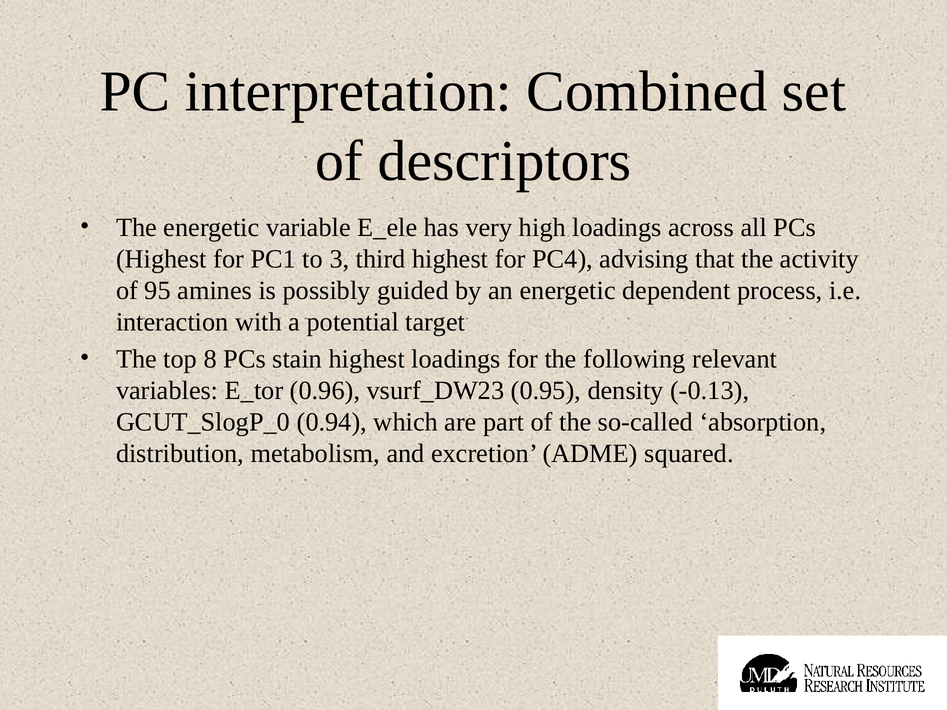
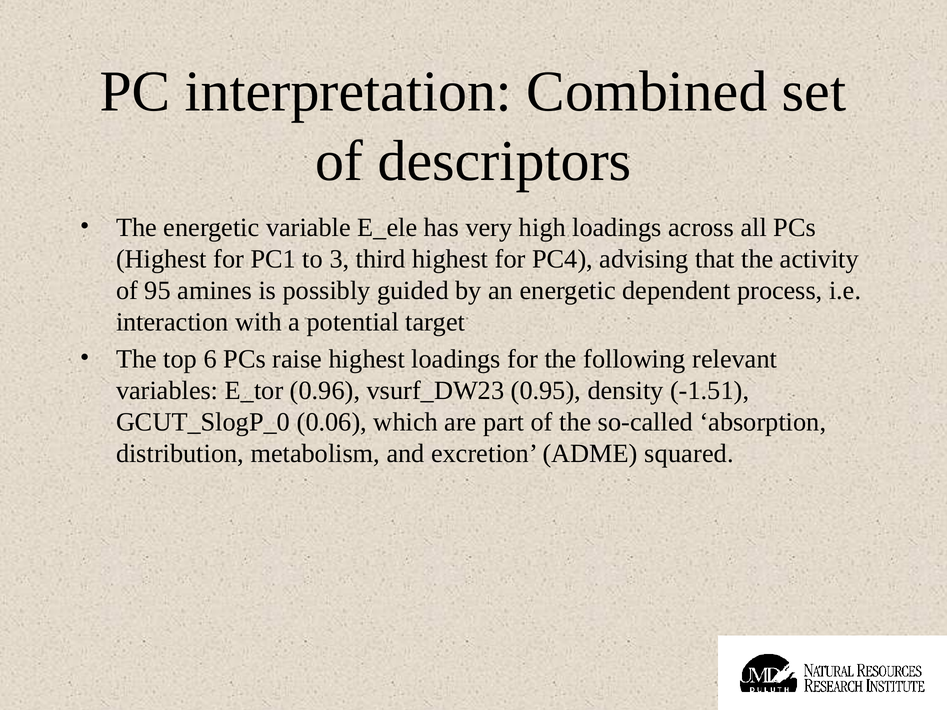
8: 8 -> 6
stain: stain -> raise
-0.13: -0.13 -> -1.51
0.94: 0.94 -> 0.06
